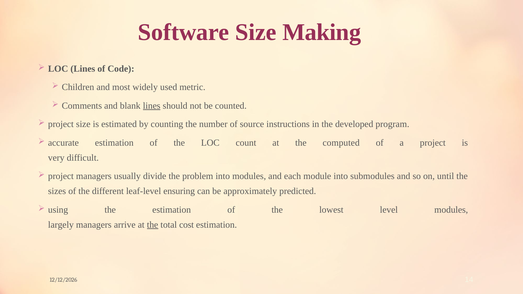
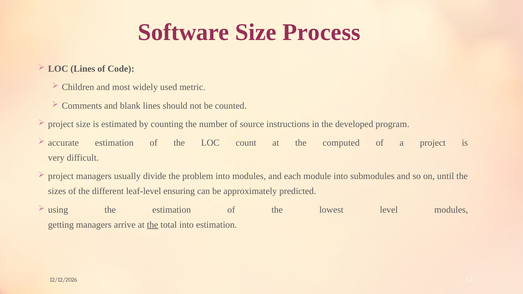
Making: Making -> Process
lines at (152, 106) underline: present -> none
largely: largely -> getting
total cost: cost -> into
